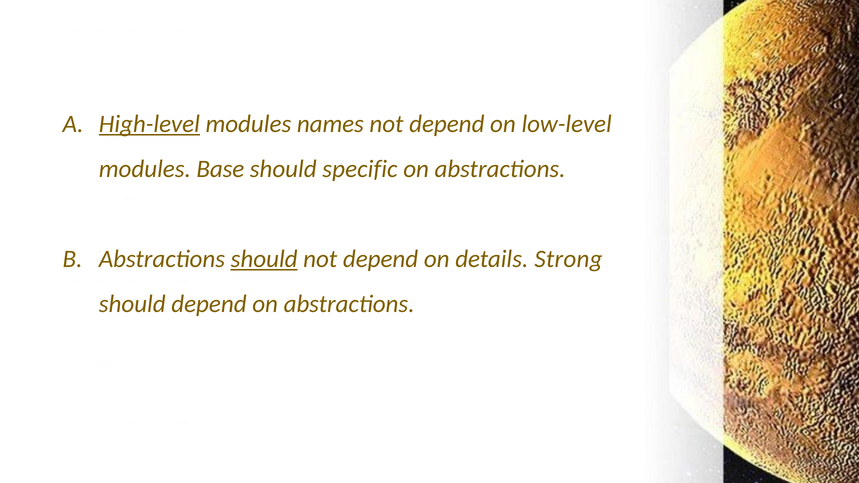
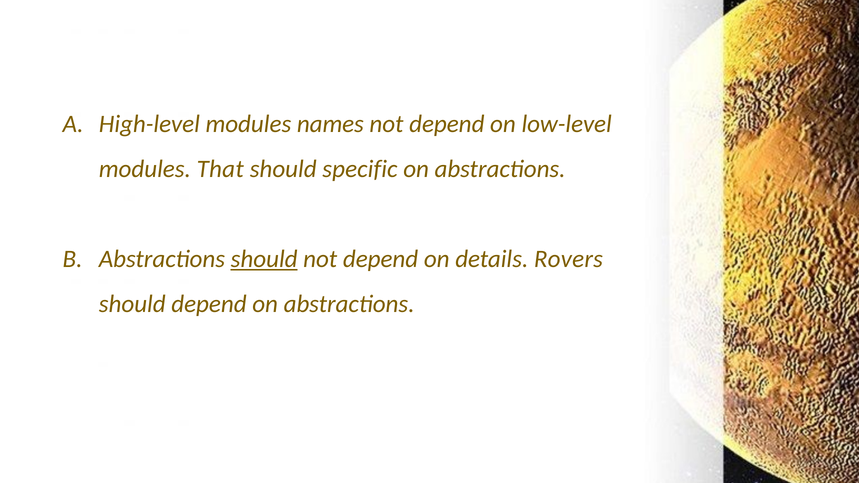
High-level underline: present -> none
Base: Base -> That
Strong: Strong -> Rovers
